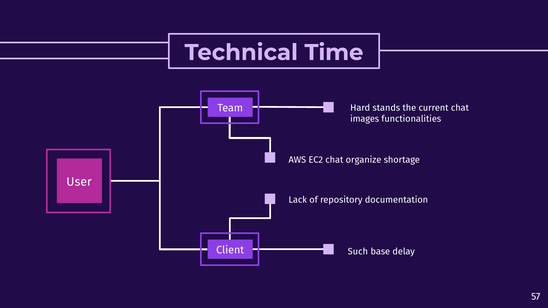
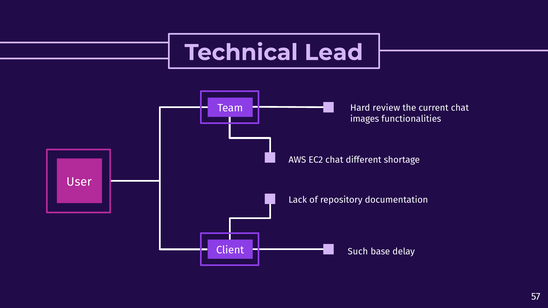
Time: Time -> Lead
stands: stands -> review
organize: organize -> different
